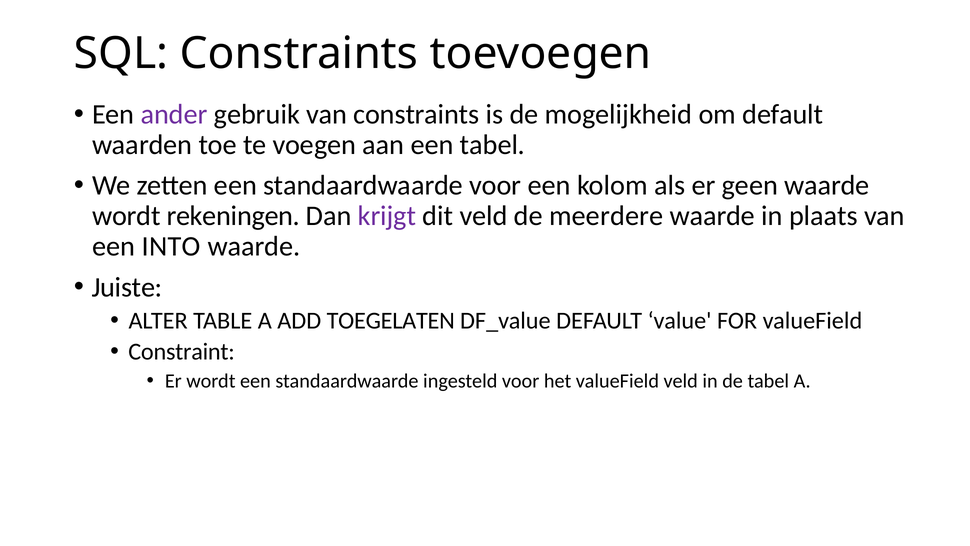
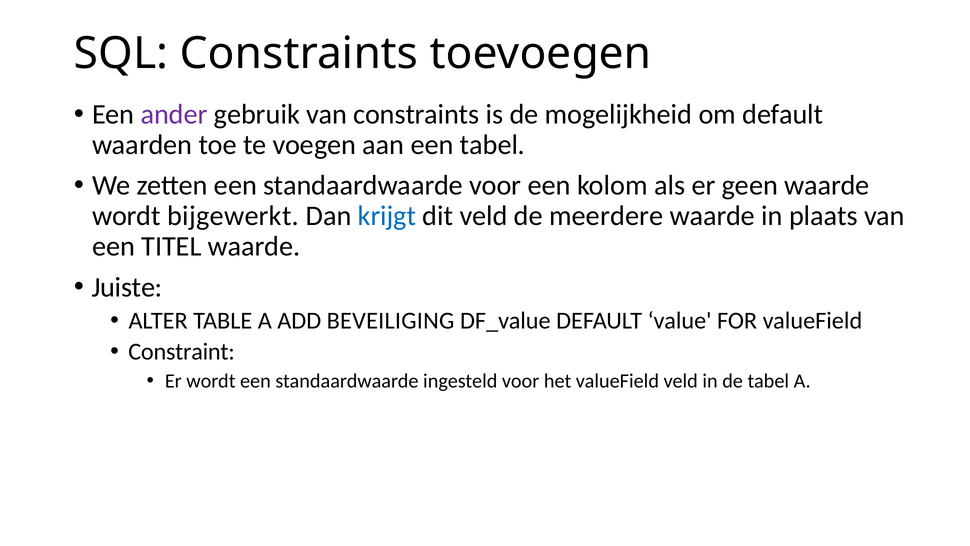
rekeningen: rekeningen -> bijgewerkt
krijgt colour: purple -> blue
INTO: INTO -> TITEL
TOEGELATEN: TOEGELATEN -> BEVEILIGING
